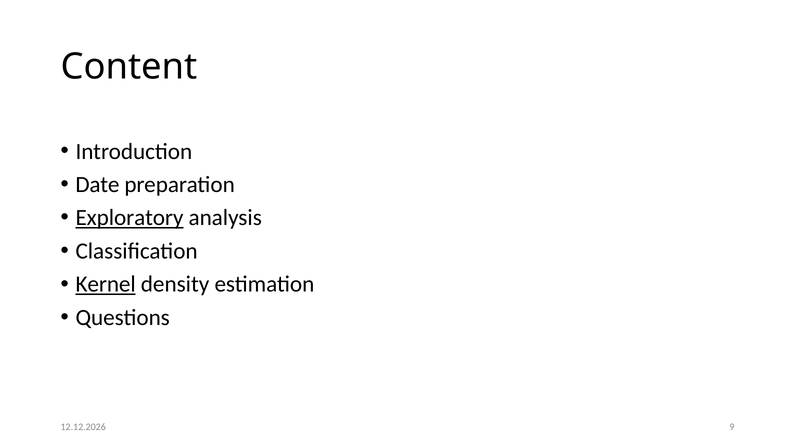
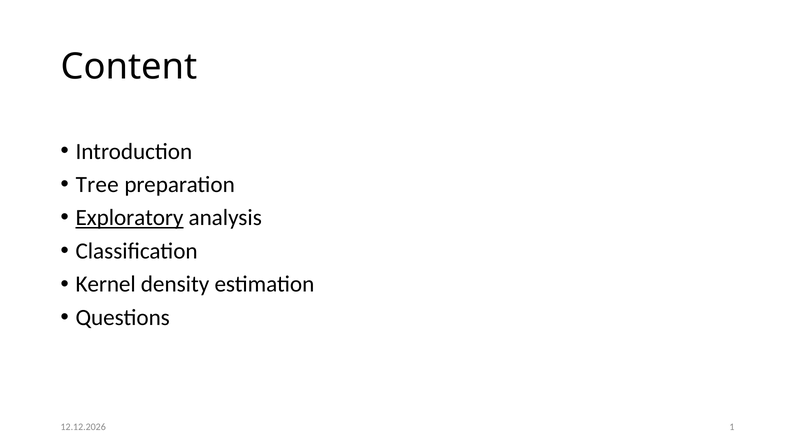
Date: Date -> Tree
Kernel underline: present -> none
9: 9 -> 1
